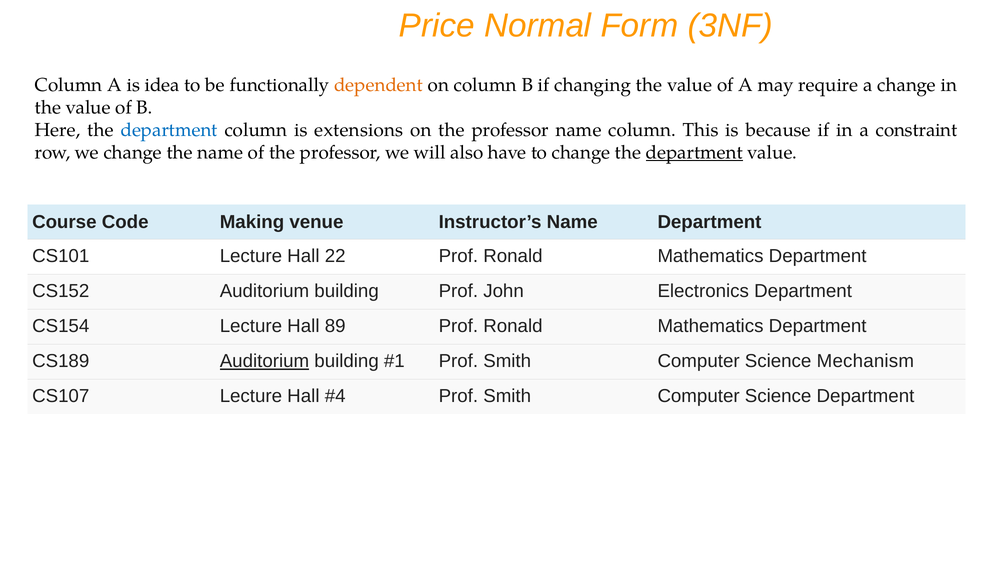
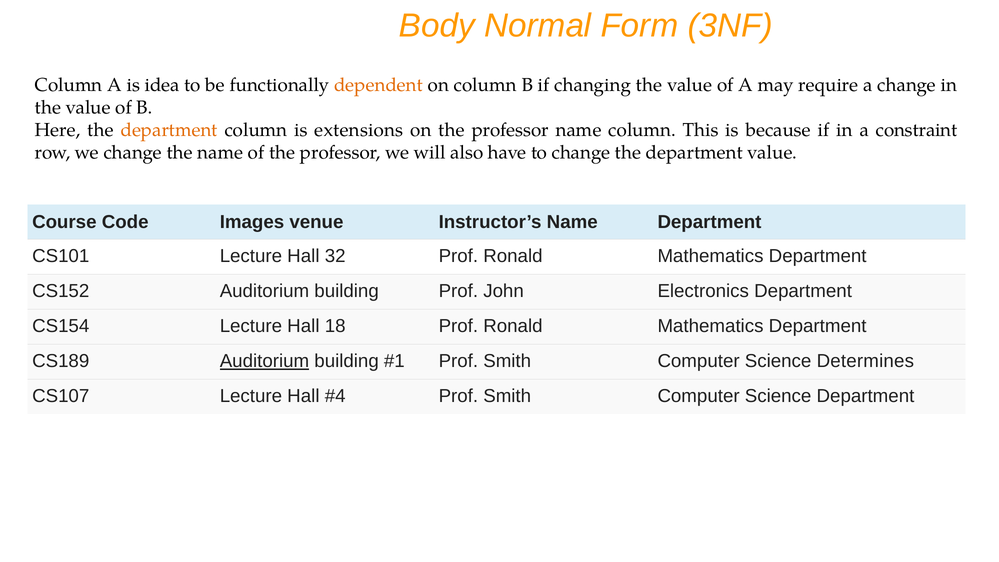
Price: Price -> Body
department at (169, 130) colour: blue -> orange
department at (694, 152) underline: present -> none
Making: Making -> Images
22: 22 -> 32
89: 89 -> 18
Mechanism: Mechanism -> Determines
